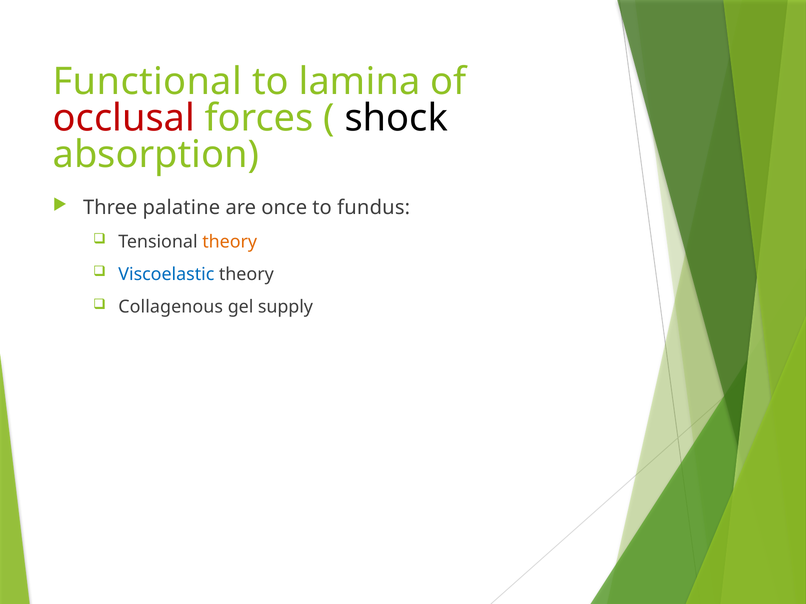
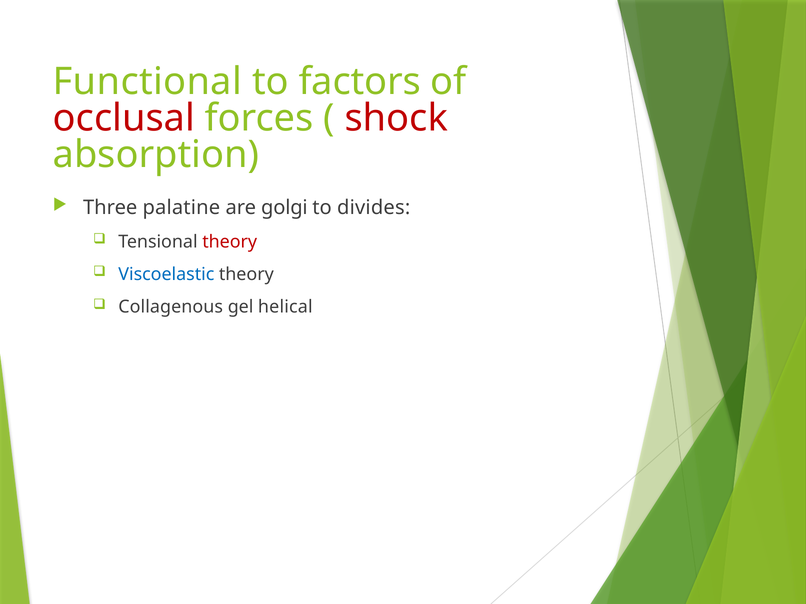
lamina: lamina -> factors
shock colour: black -> red
once: once -> golgi
fundus: fundus -> divides
theory at (230, 242) colour: orange -> red
supply: supply -> helical
